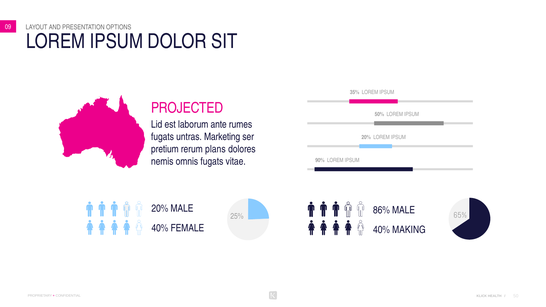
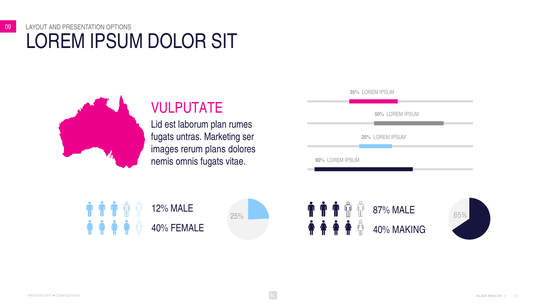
PROJECTED: PROJECTED -> VULPUTATE
ante: ante -> plan
pretium: pretium -> images
20% at (160, 208): 20% -> 12%
86%: 86% -> 87%
